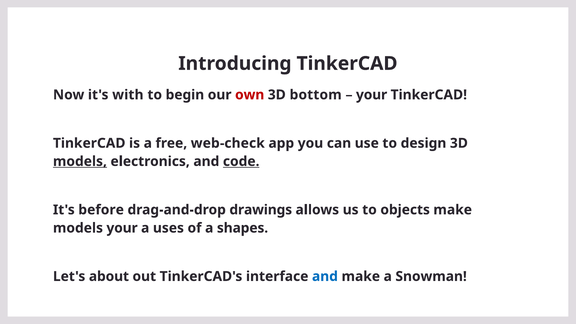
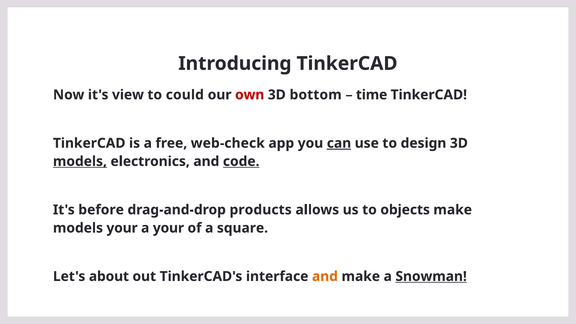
with: with -> view
begin: begin -> could
your at (372, 95): your -> time
can underline: none -> present
drawings: drawings -> products
a uses: uses -> your
shapes: shapes -> square
and at (325, 276) colour: blue -> orange
Snowman underline: none -> present
